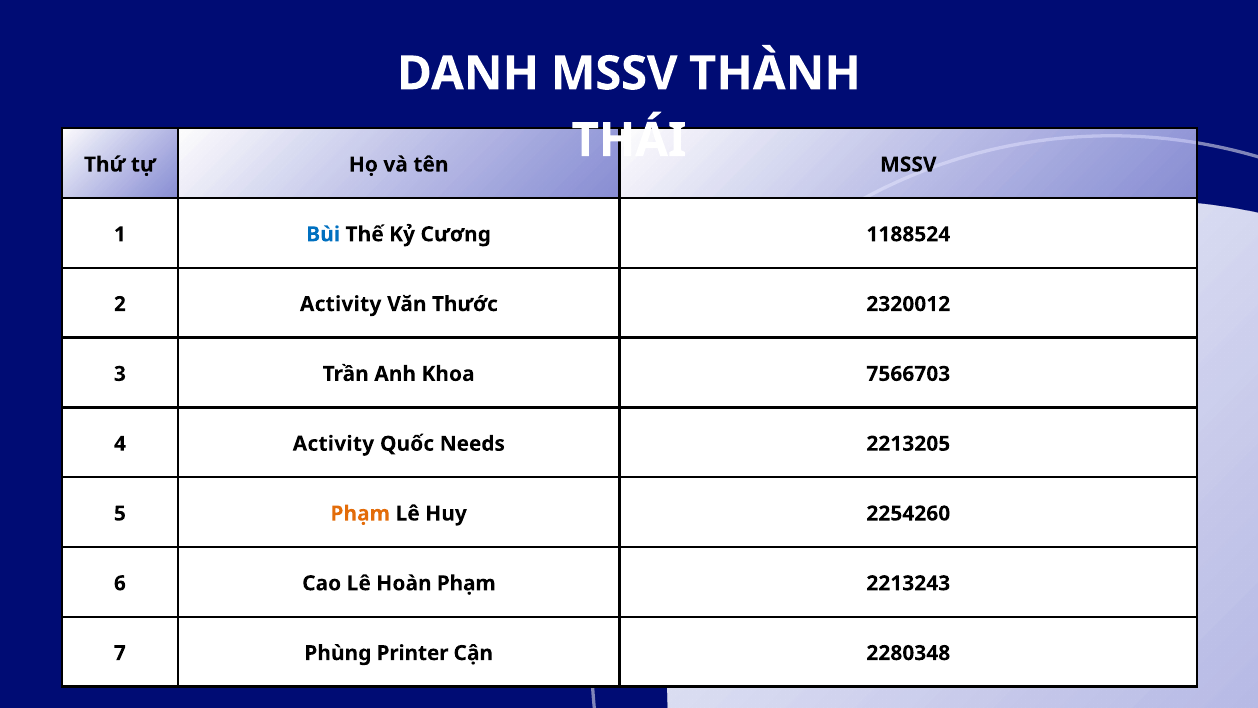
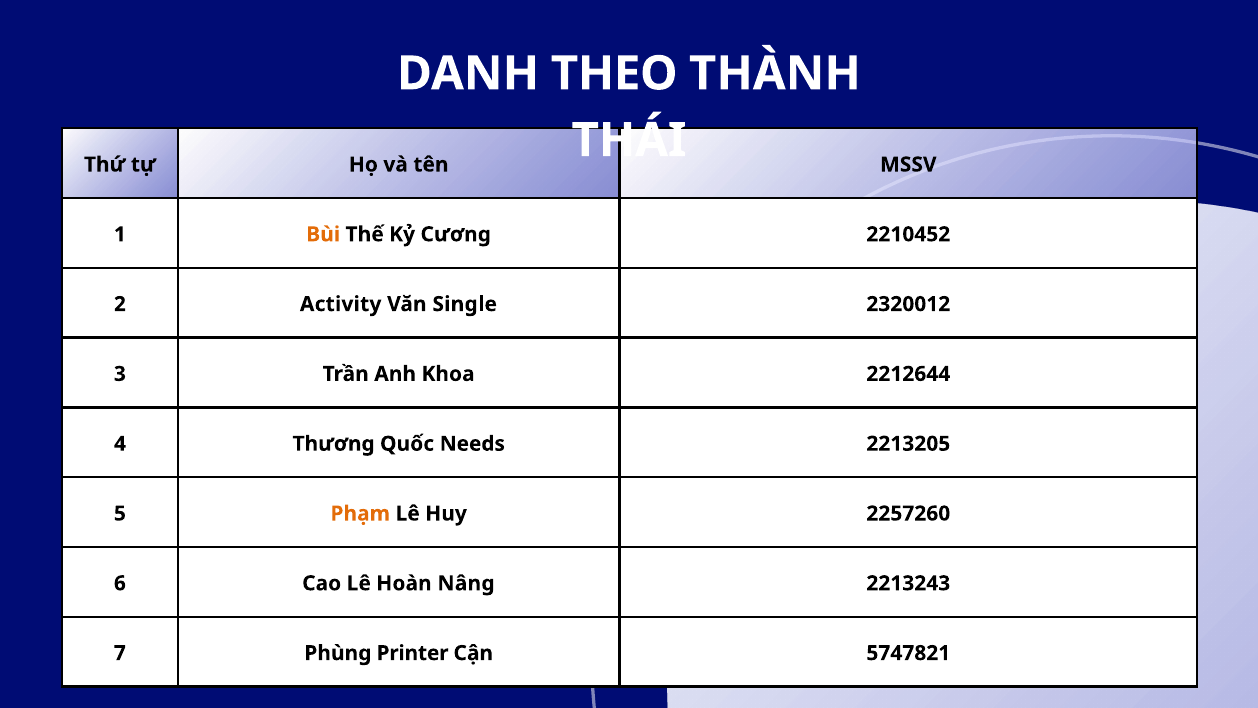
DANH MSSV: MSSV -> THEO
Bùi colour: blue -> orange
1188524: 1188524 -> 2210452
Thước: Thước -> Single
7566703: 7566703 -> 2212644
4 Activity: Activity -> Thương
2254260: 2254260 -> 2257260
Phạm at (466, 583): Phạm -> Nâng
2280348: 2280348 -> 5747821
